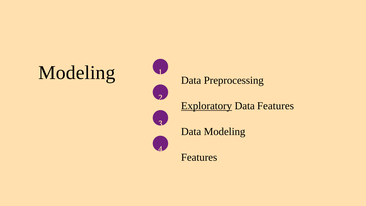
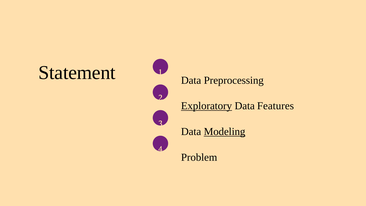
Modeling at (77, 73): Modeling -> Statement
Modeling at (225, 132) underline: none -> present
Features at (199, 157): Features -> Problem
